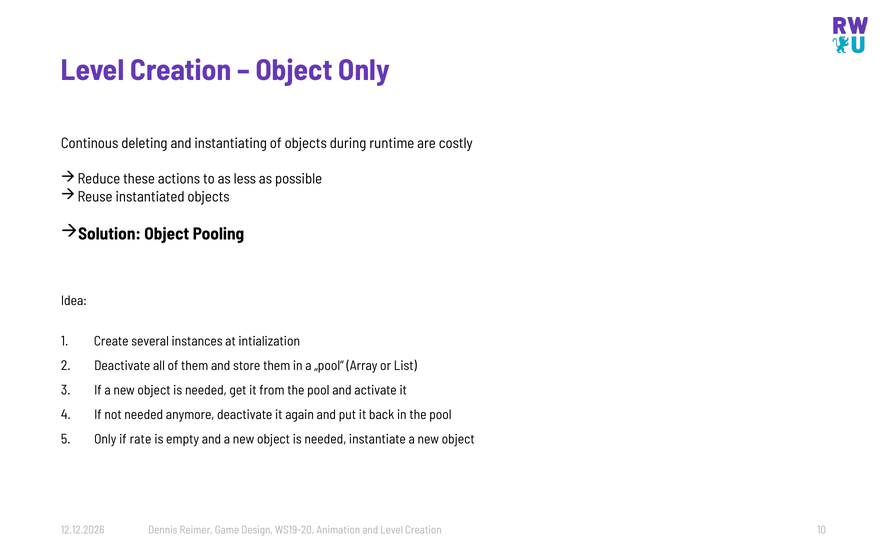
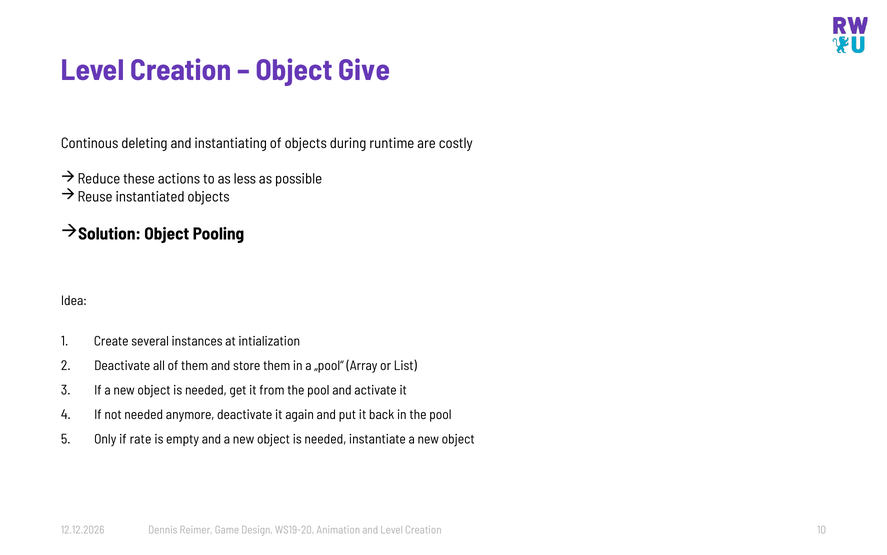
Object Only: Only -> Give
